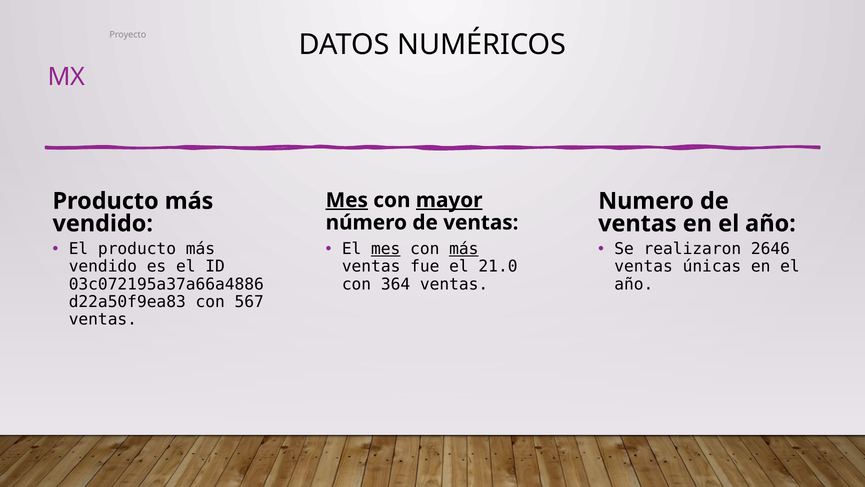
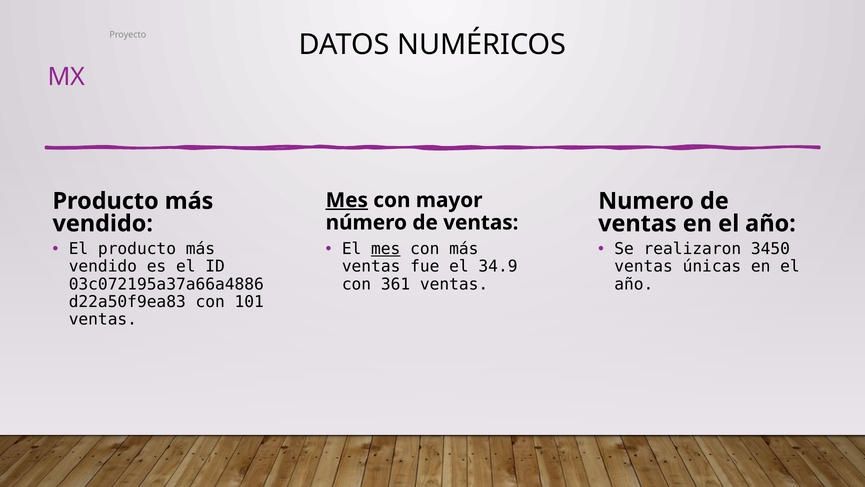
mayor underline: present -> none
más at (464, 249) underline: present -> none
2646: 2646 -> 3450
21.0: 21.0 -> 34.9
364: 364 -> 361
567: 567 -> 101
